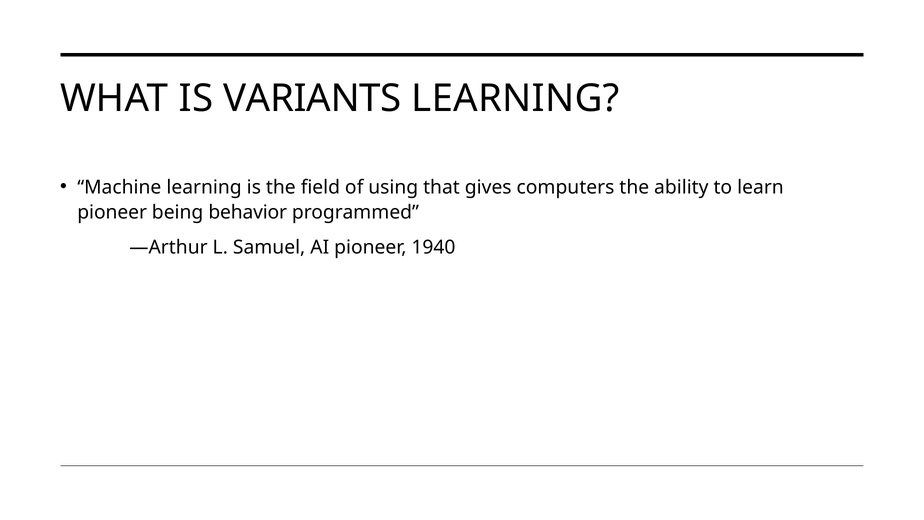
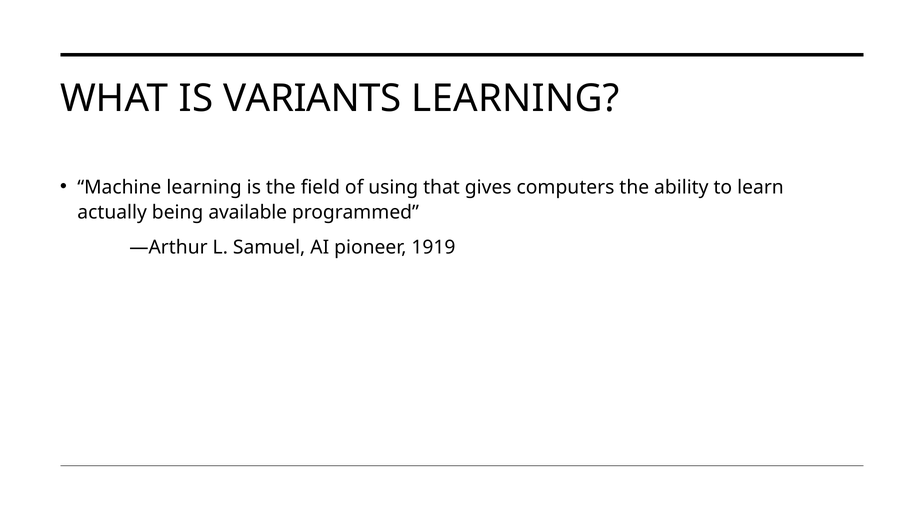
pioneer at (112, 212): pioneer -> actually
behavior: behavior -> available
1940: 1940 -> 1919
